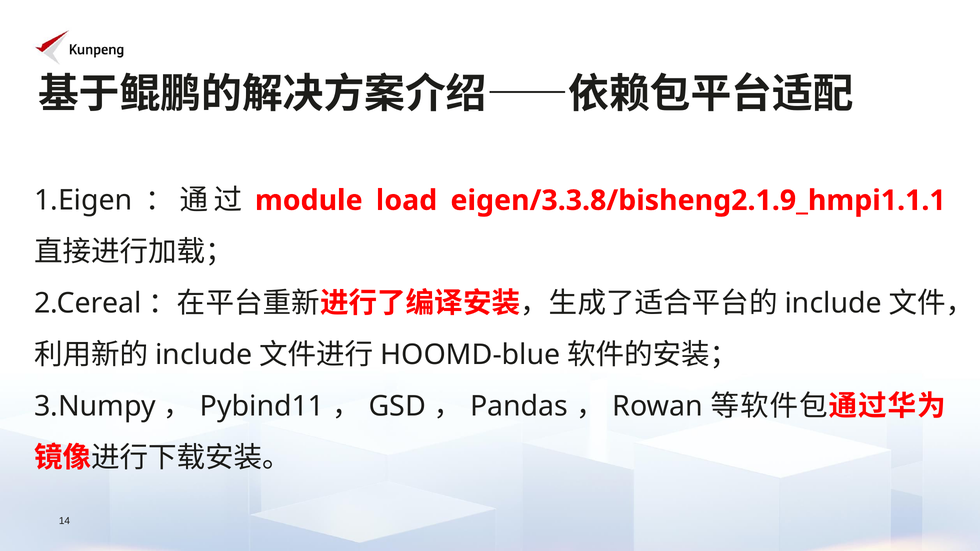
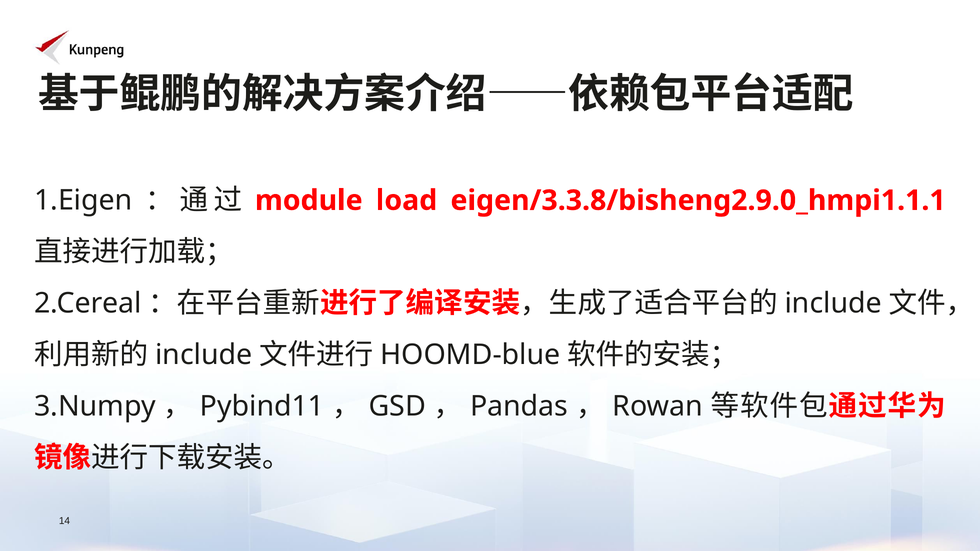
eigen/3.3.8/bisheng2.1.9_hmpi1.1.1: eigen/3.3.8/bisheng2.1.9_hmpi1.1.1 -> eigen/3.3.8/bisheng2.9.0_hmpi1.1.1
